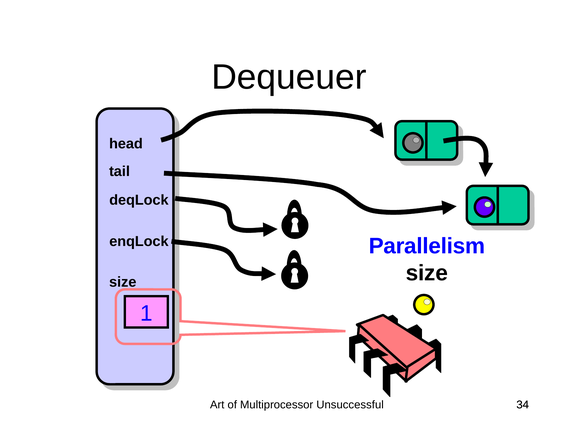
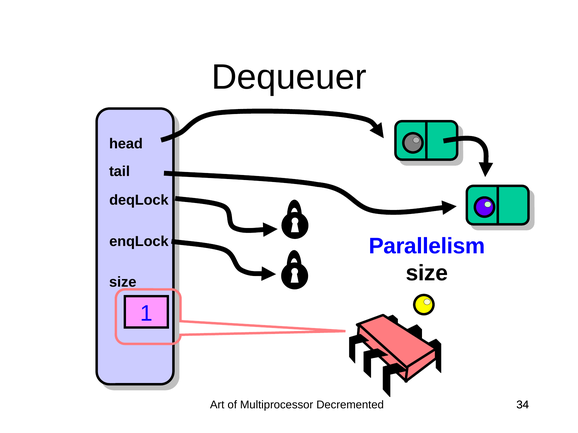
Unsuccessful: Unsuccessful -> Decremented
